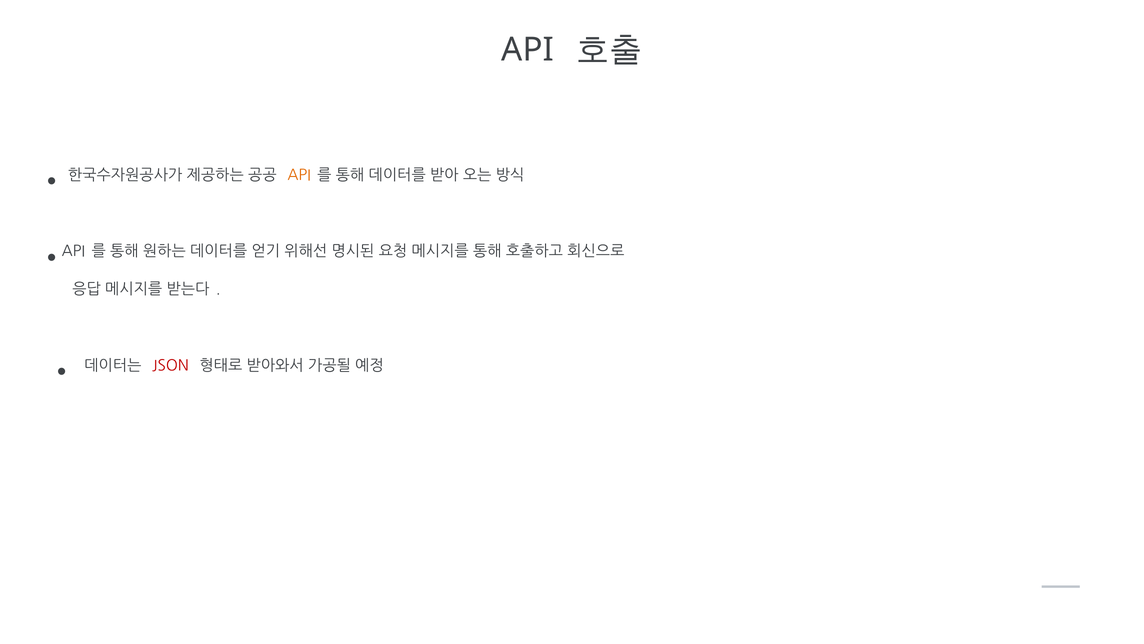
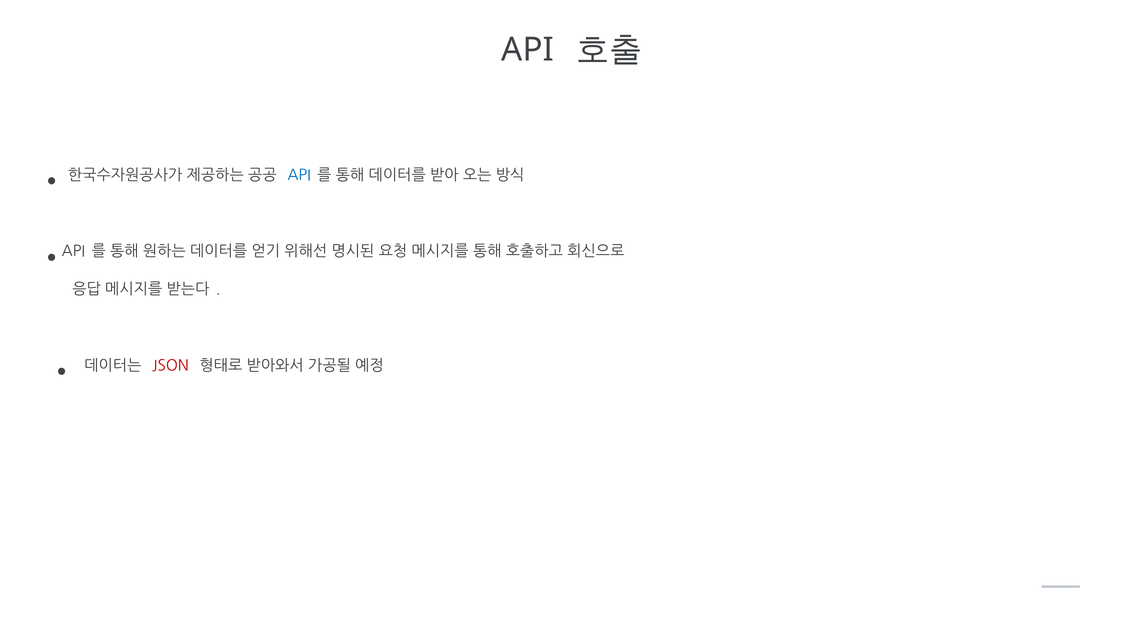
API at (299, 175) colour: orange -> blue
